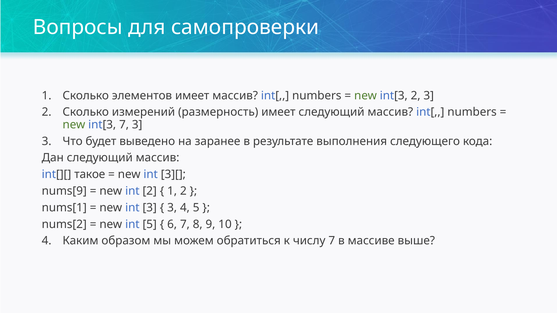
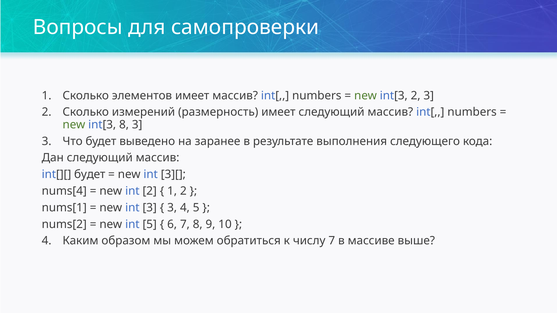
int[3 7: 7 -> 8
int[][ такое: такое -> будет
nums[9: nums[9 -> nums[4
